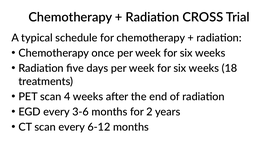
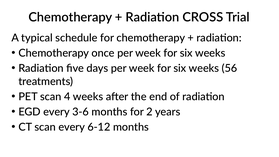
18: 18 -> 56
